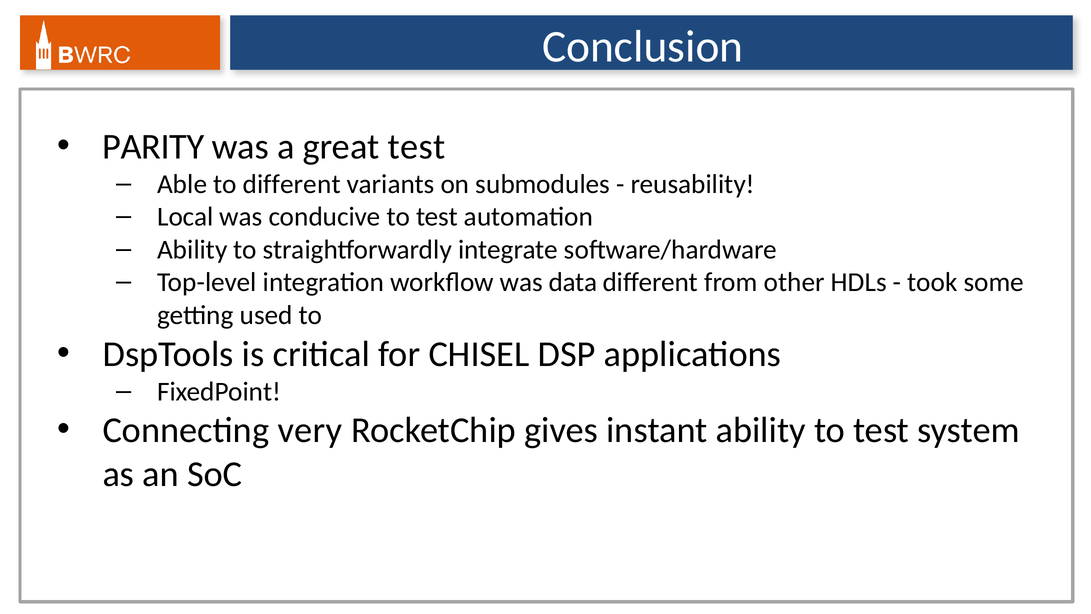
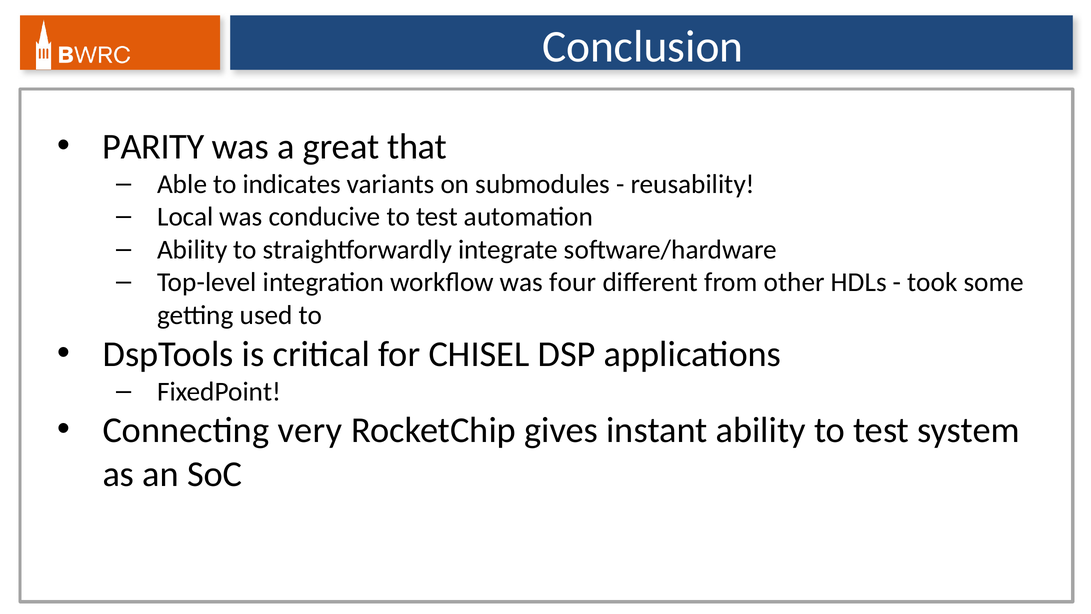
great test: test -> that
to different: different -> indicates
data: data -> four
